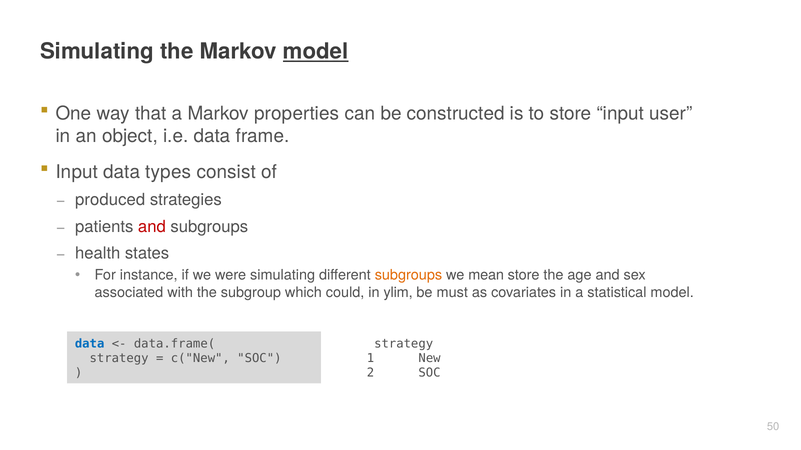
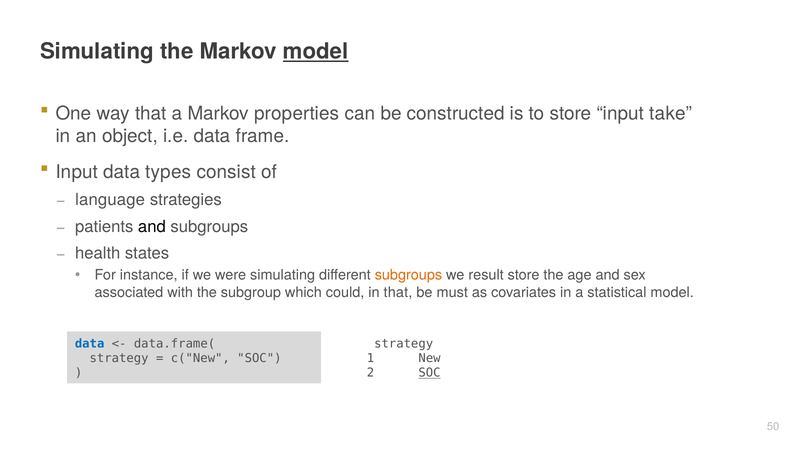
user: user -> take
produced: produced -> language
and at (152, 227) colour: red -> black
mean: mean -> result
in ylim: ylim -> that
SOC at (430, 373) underline: none -> present
